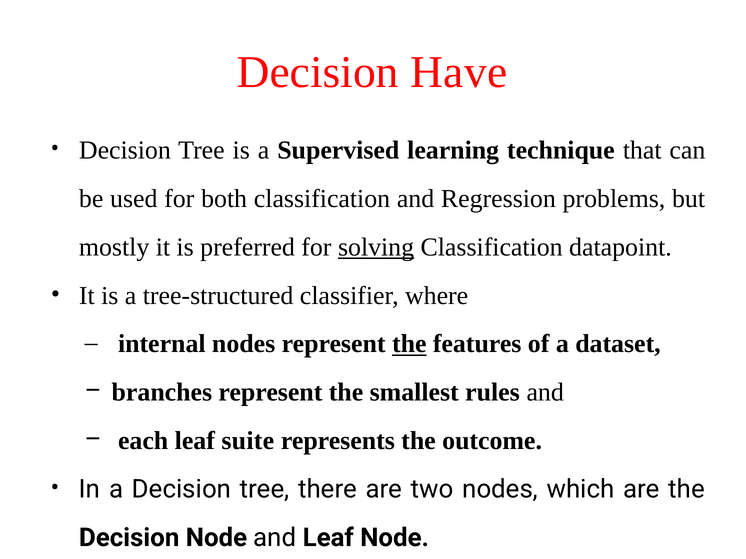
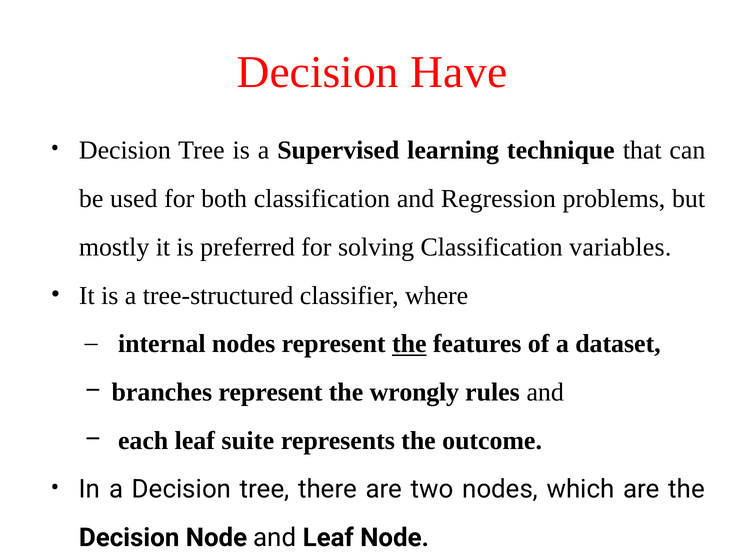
solving underline: present -> none
datapoint: datapoint -> variables
smallest: smallest -> wrongly
